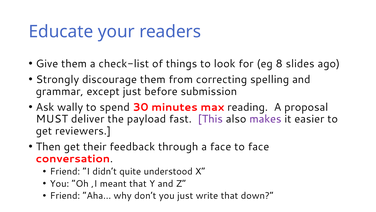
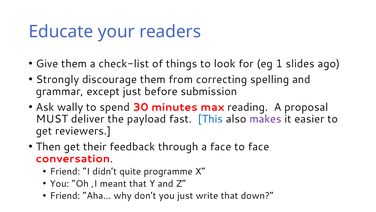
8: 8 -> 1
This colour: purple -> blue
understood: understood -> programme
